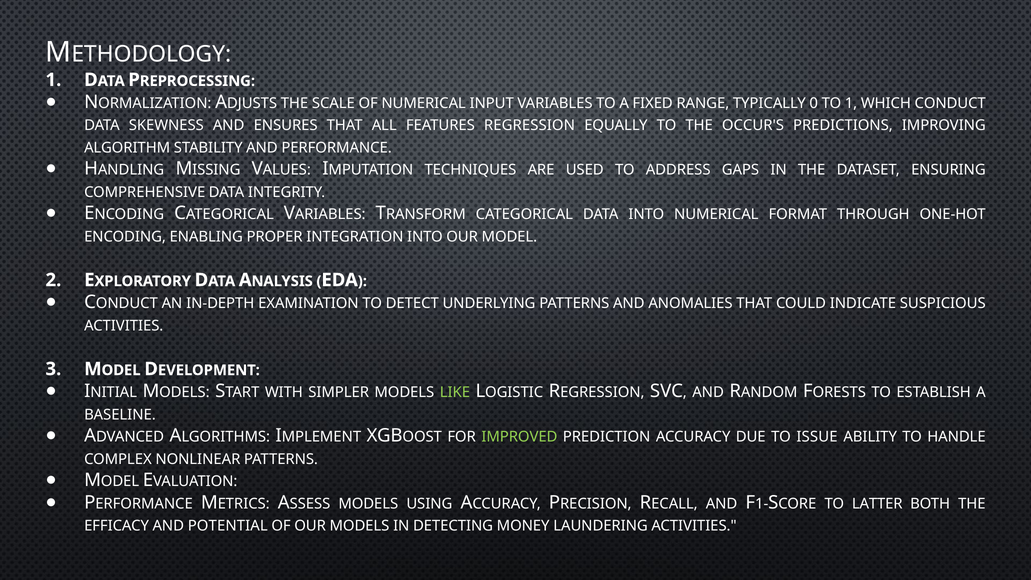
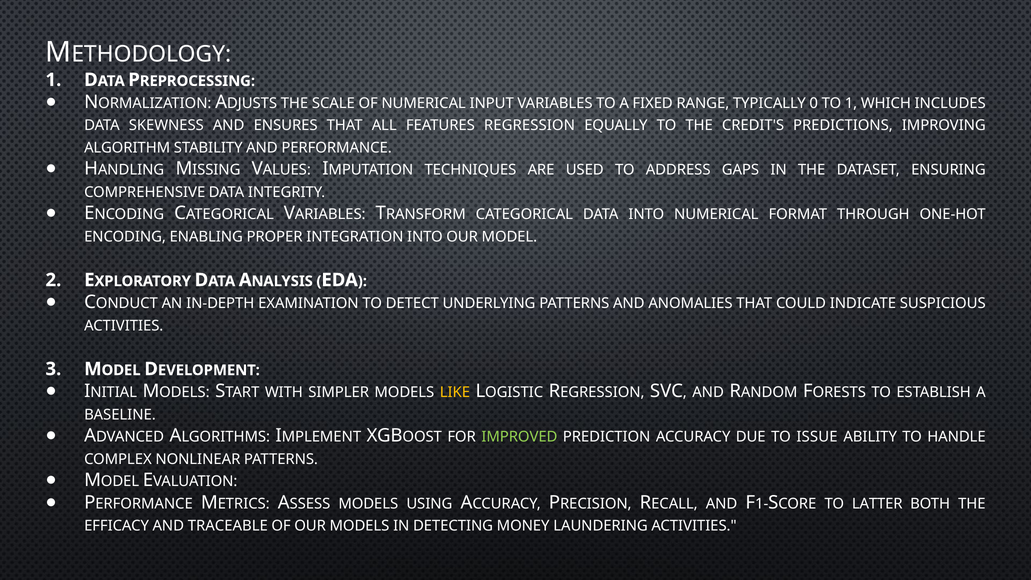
WHICH CONDUCT: CONDUCT -> INCLUDES
OCCUR'S: OCCUR'S -> CREDIT'S
LIKE colour: light green -> yellow
POTENTIAL: POTENTIAL -> TRACEABLE
